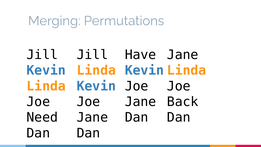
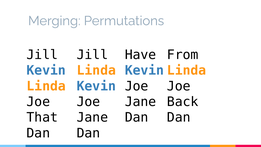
Jane at (183, 55): Jane -> From
Need: Need -> That
